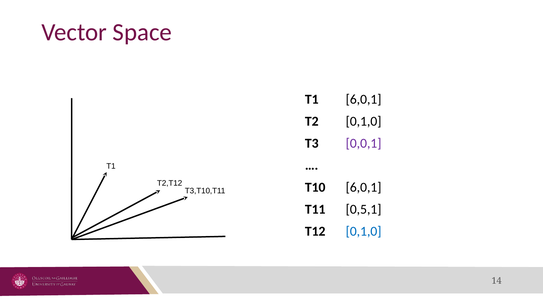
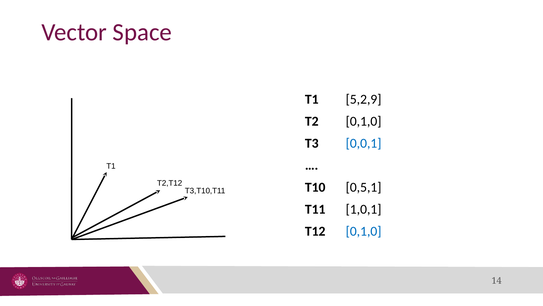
T1 6,0,1: 6,0,1 -> 5,2,9
0,0,1 colour: purple -> blue
T10 6,0,1: 6,0,1 -> 0,5,1
0,5,1: 0,5,1 -> 1,0,1
